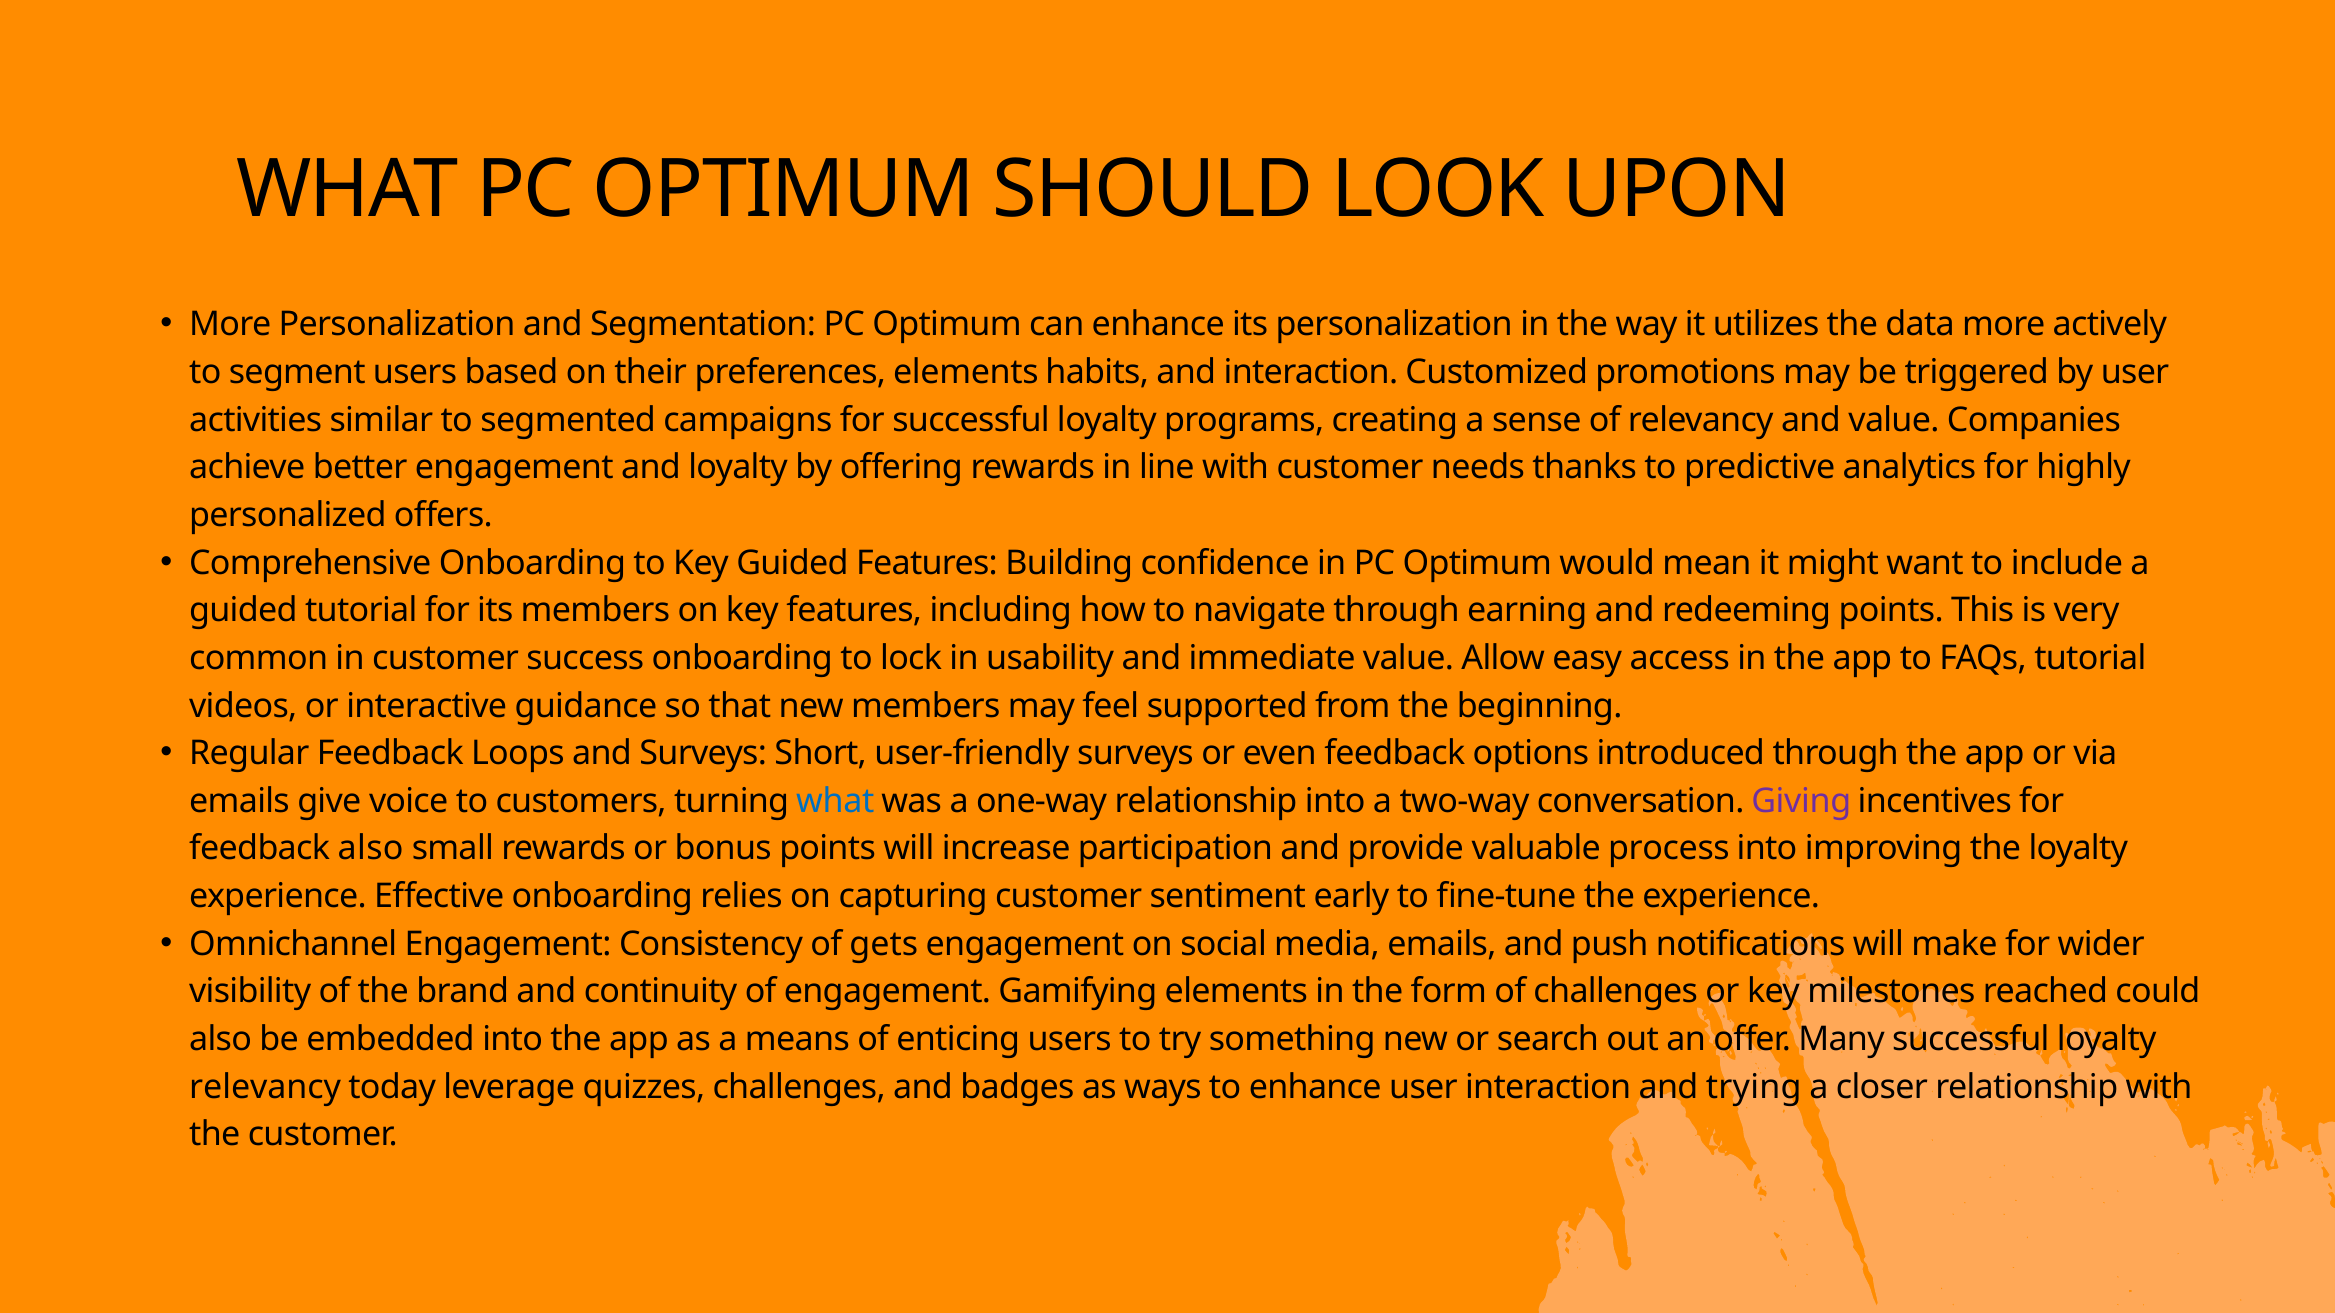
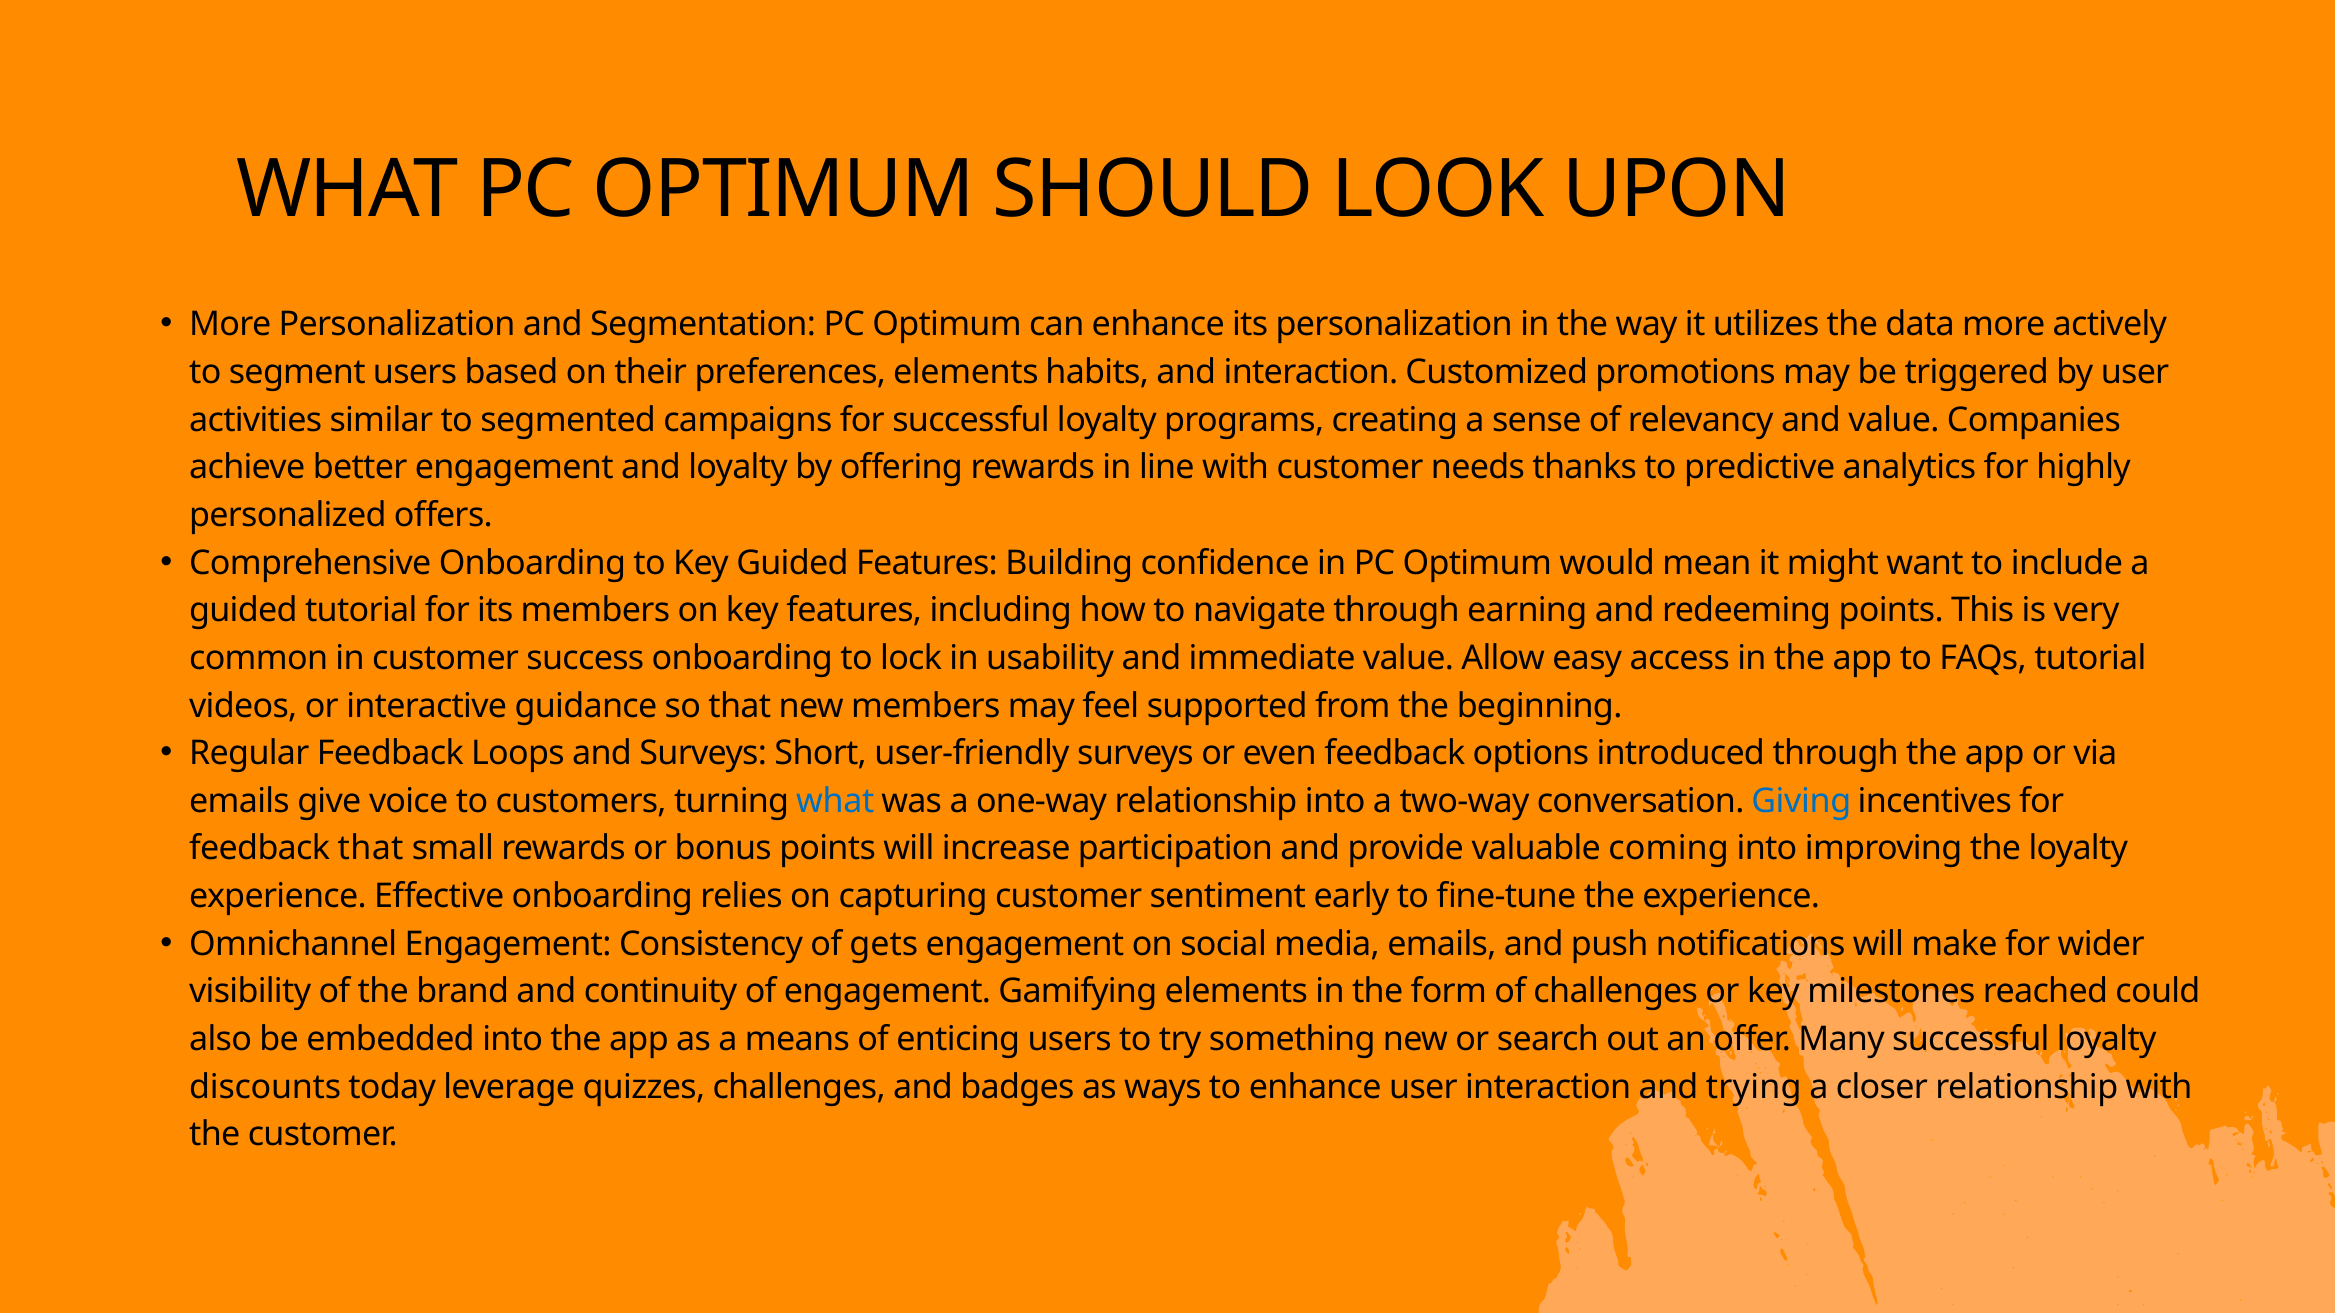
Giving colour: purple -> blue
feedback also: also -> that
process: process -> coming
relevancy at (265, 1087): relevancy -> discounts
